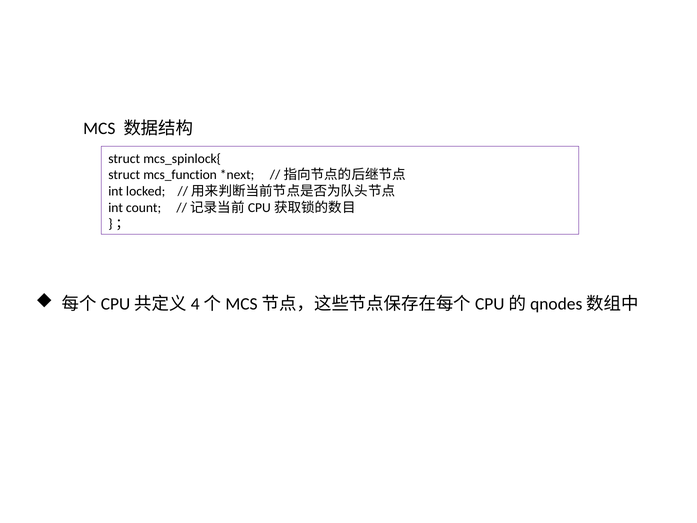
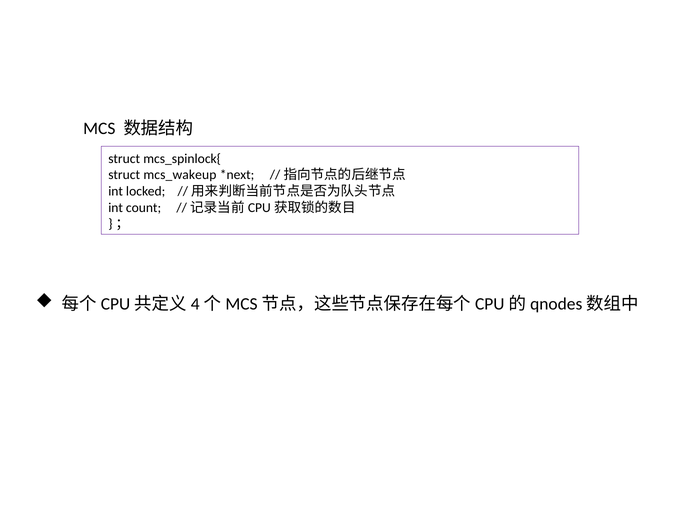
mcs_function: mcs_function -> mcs_wakeup
